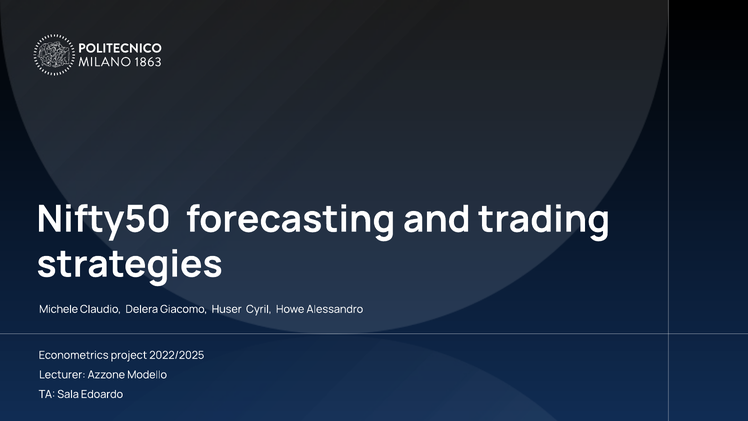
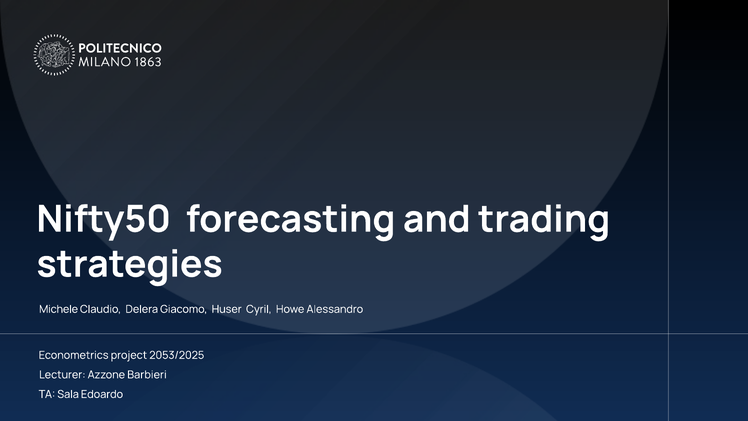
2022/2025: 2022/2025 -> 2053/2025
Modello: Modello -> Barbieri
